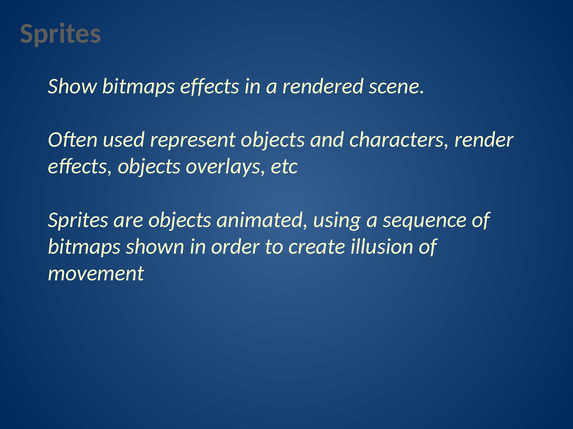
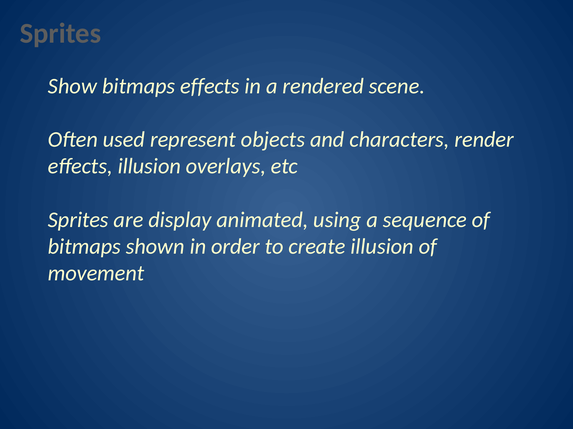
effects objects: objects -> illusion
are objects: objects -> display
